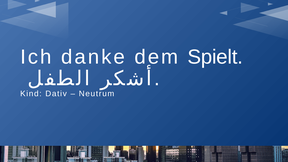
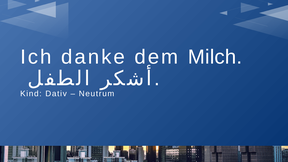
Spielt: Spielt -> Milch
